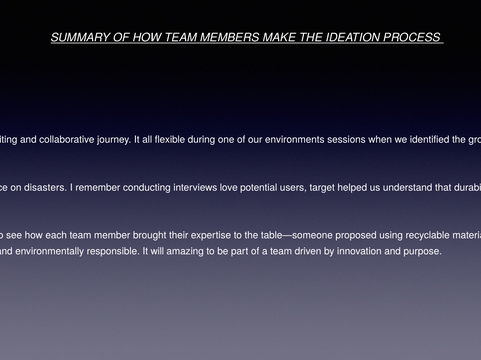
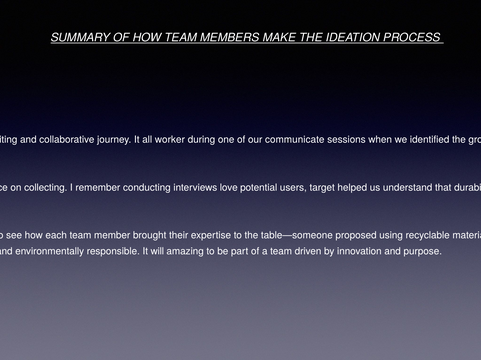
all flexible: flexible -> worker
environments: environments -> communicate
disasters: disasters -> collecting
